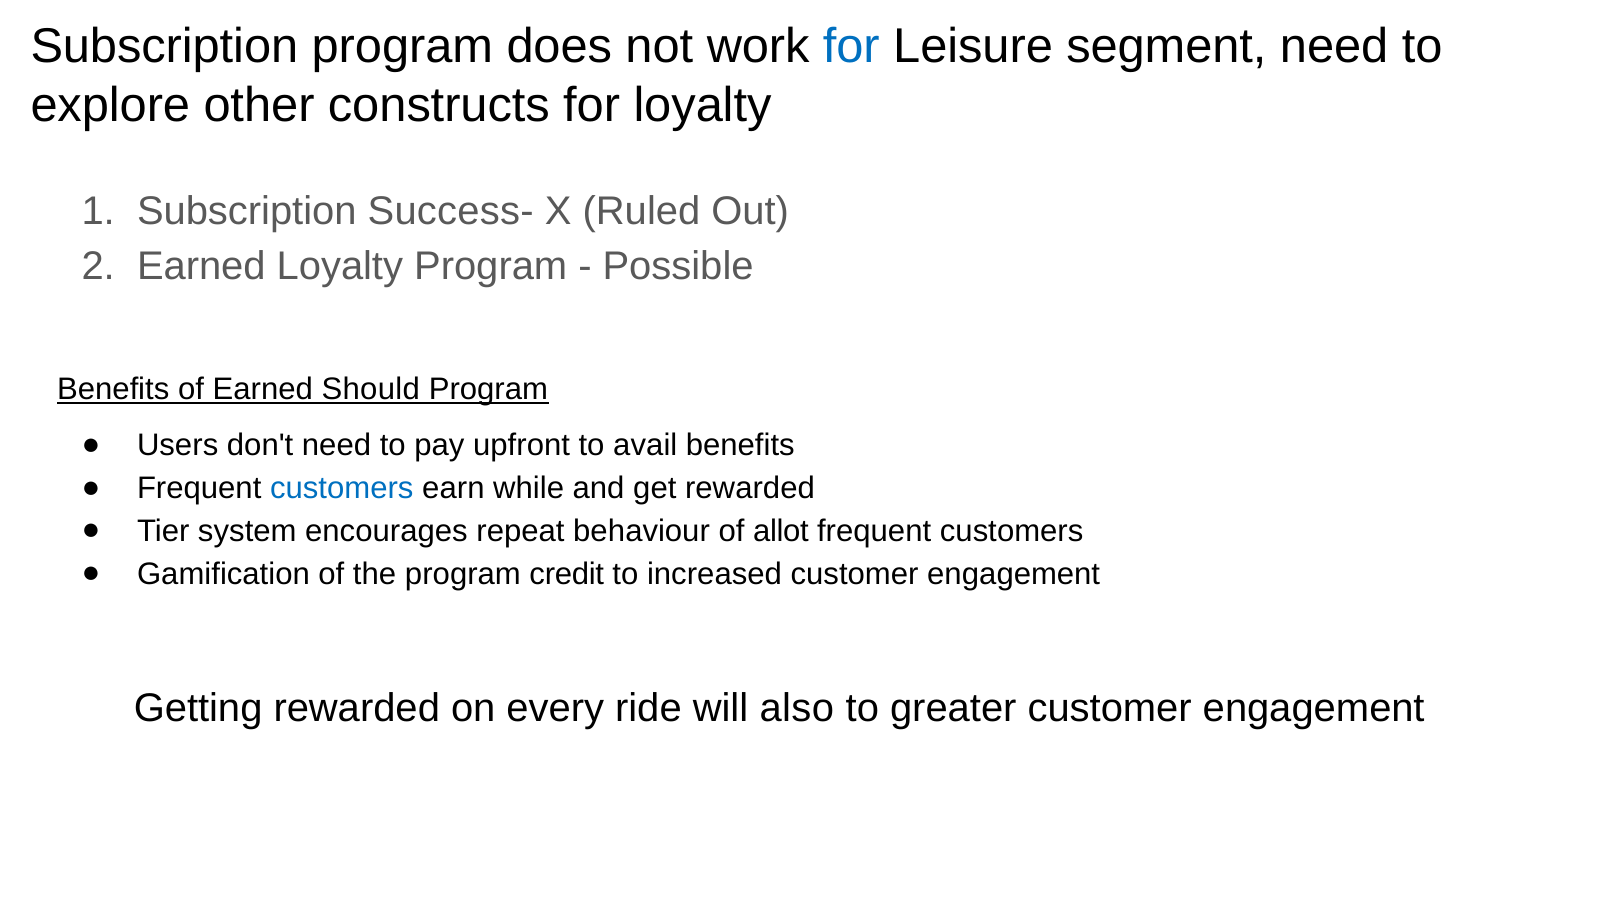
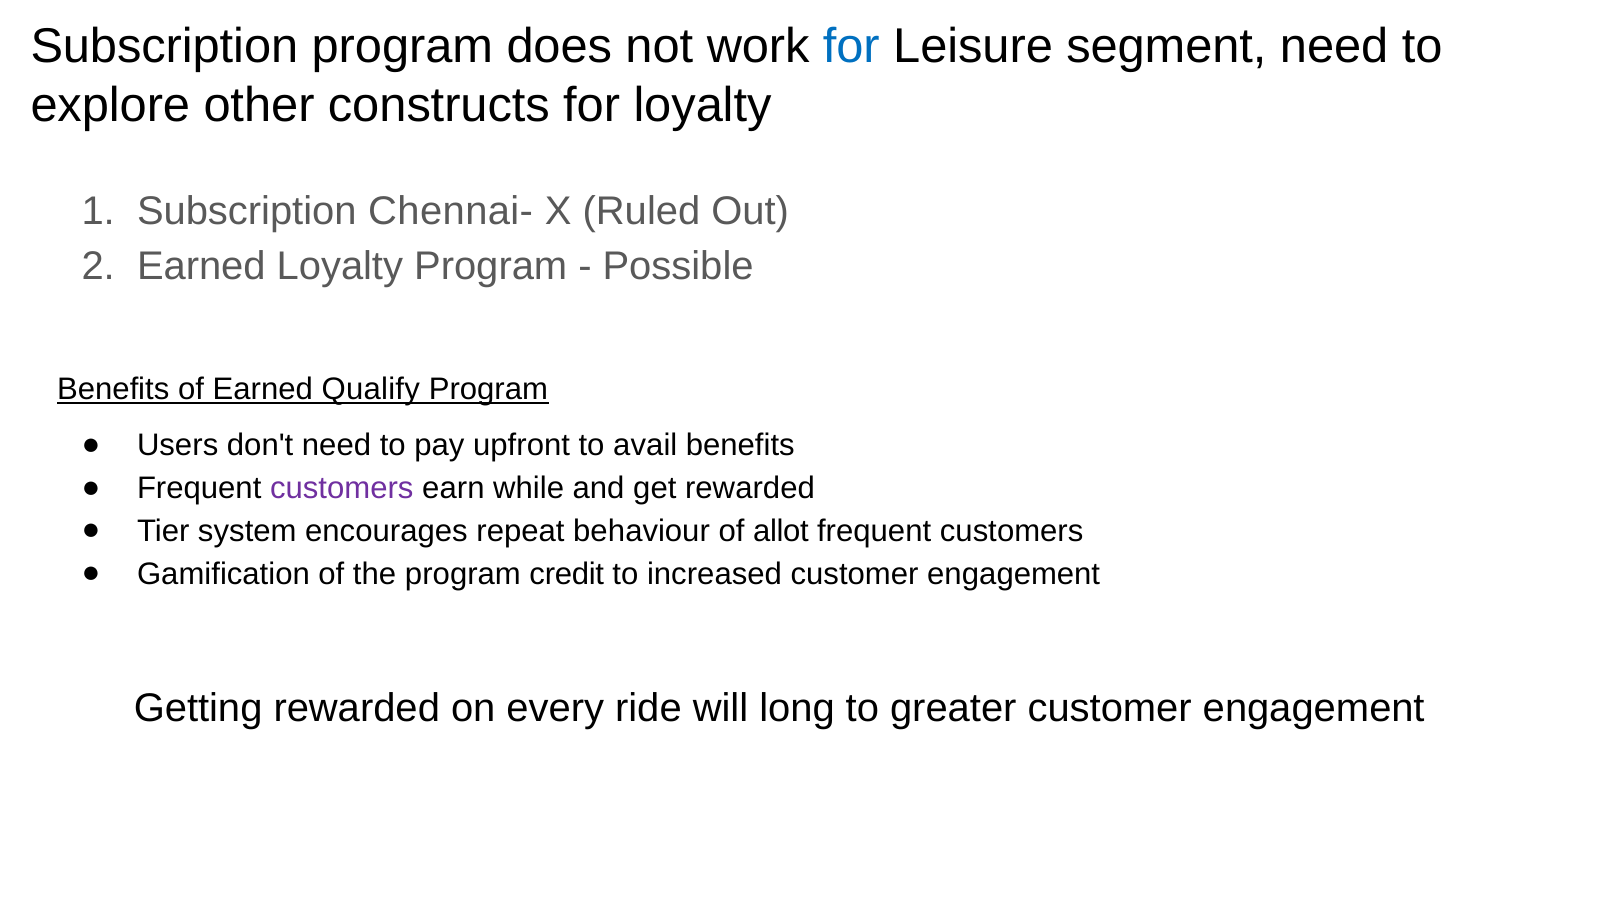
Success-: Success- -> Chennai-
Should: Should -> Qualify
customers at (342, 488) colour: blue -> purple
also: also -> long
